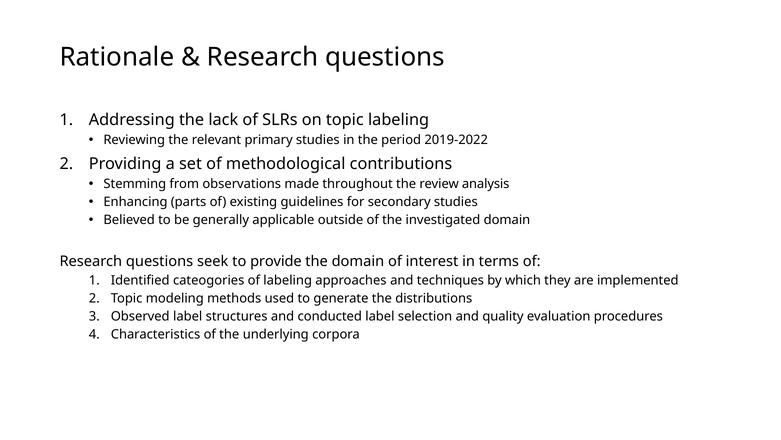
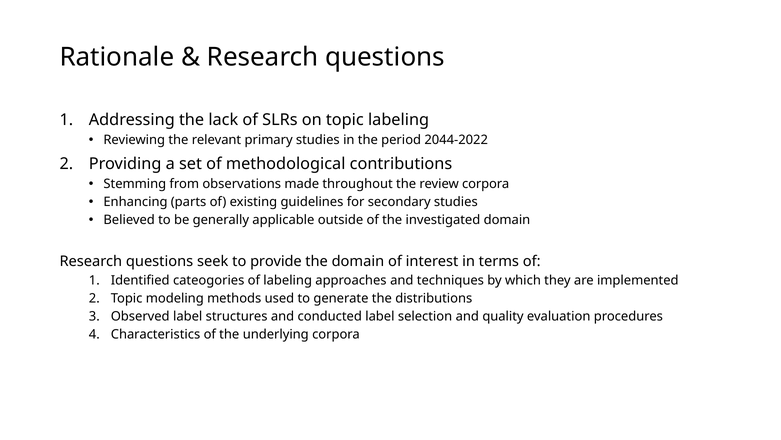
2019-2022: 2019-2022 -> 2044-2022
review analysis: analysis -> corpora
